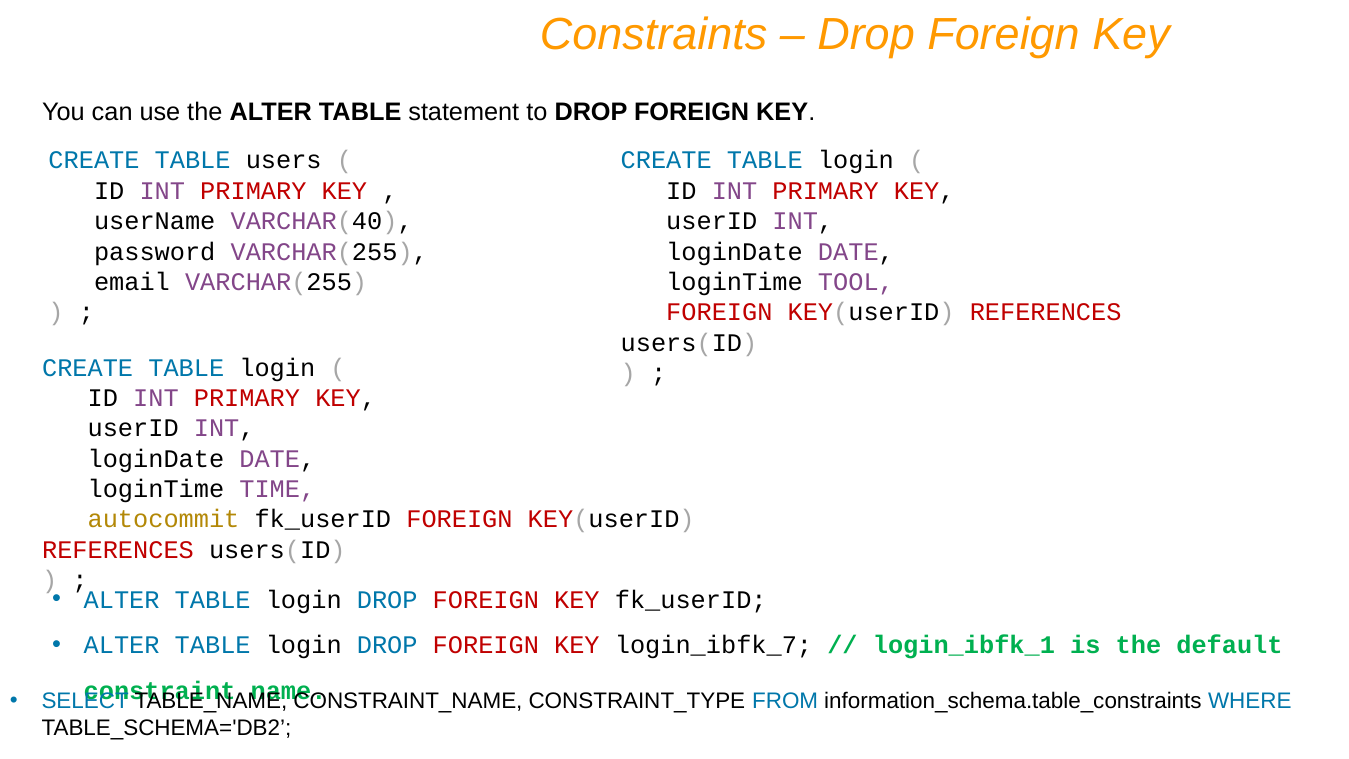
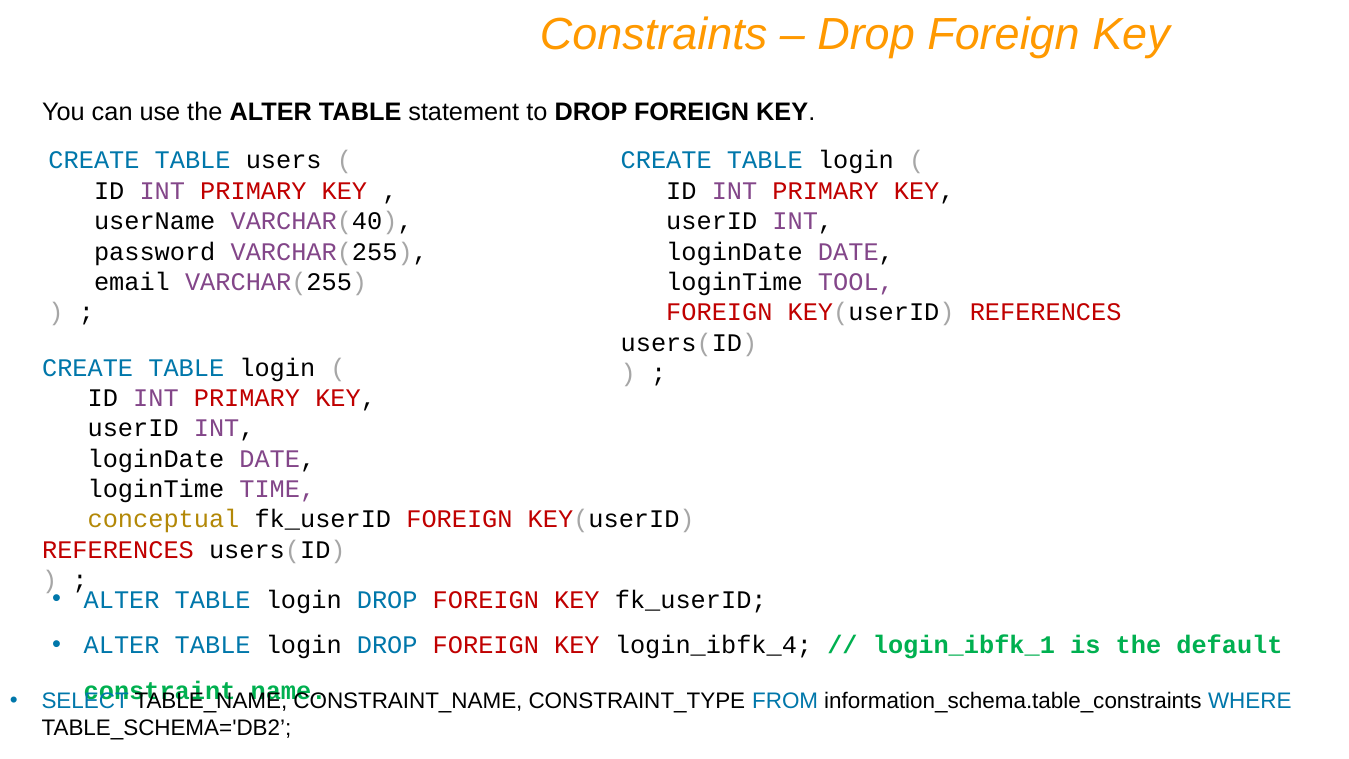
autocommit: autocommit -> conceptual
login_ibfk_7: login_ibfk_7 -> login_ibfk_4
